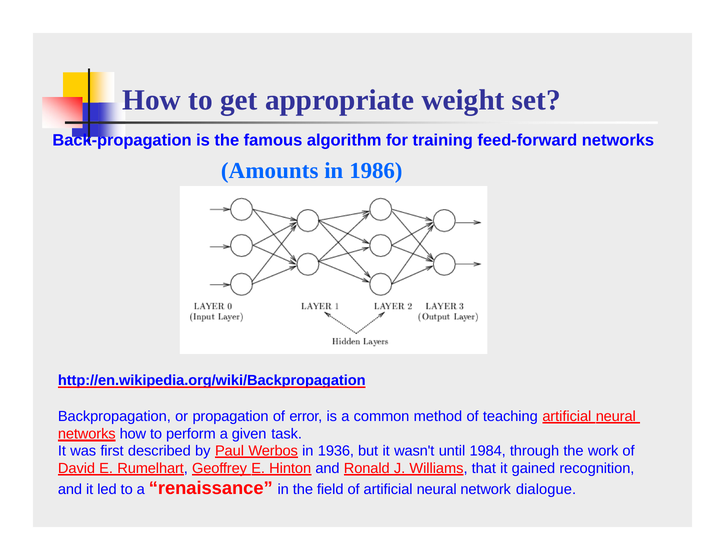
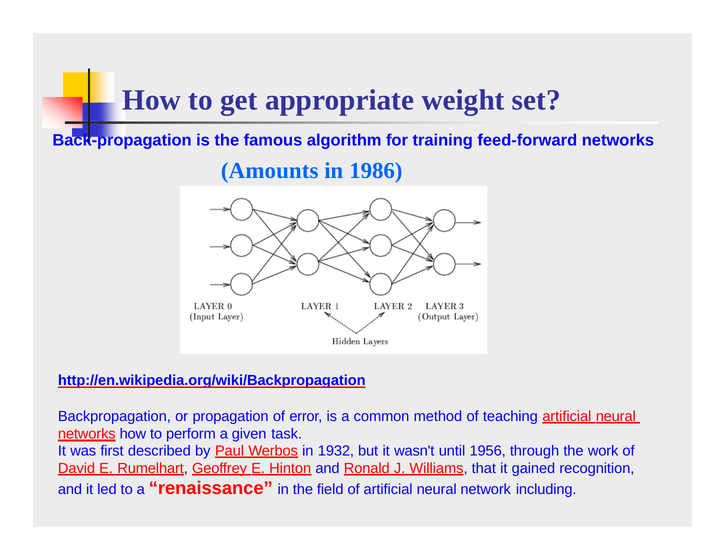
1936: 1936 -> 1932
1984: 1984 -> 1956
dialogue: dialogue -> including
